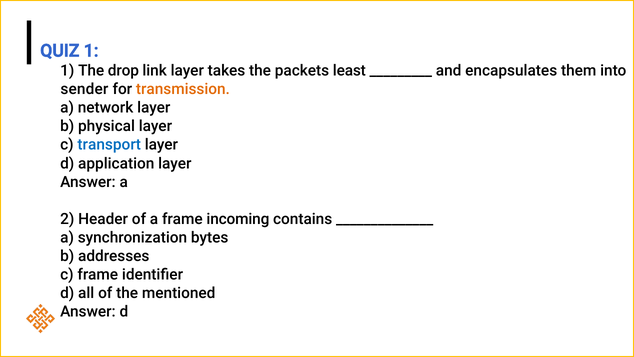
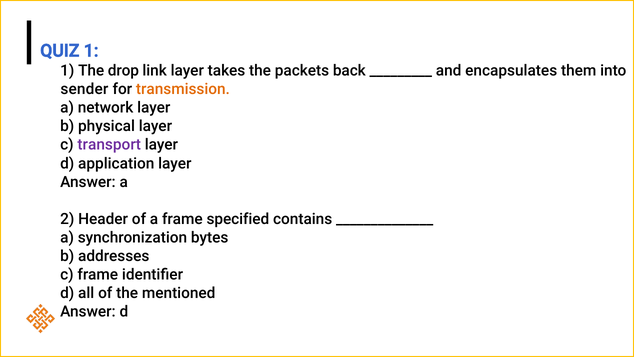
least: least -> back
transport colour: blue -> purple
incoming: incoming -> specified
